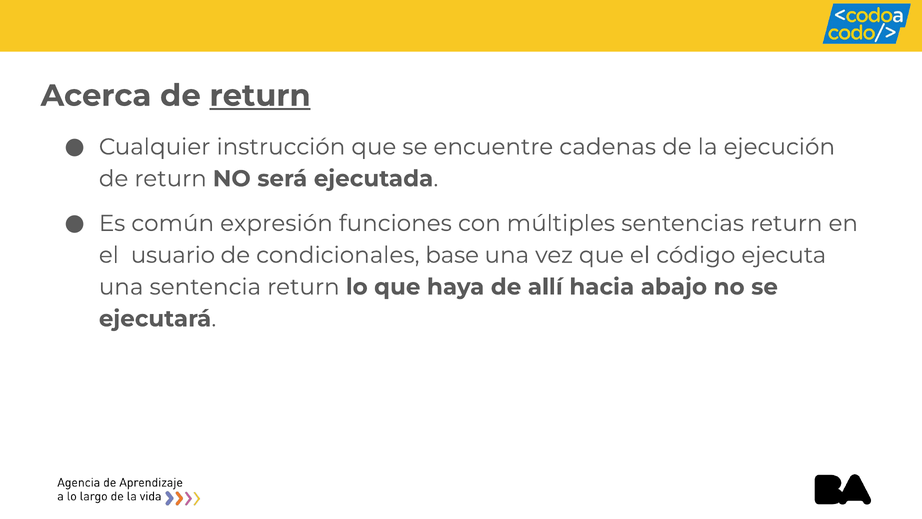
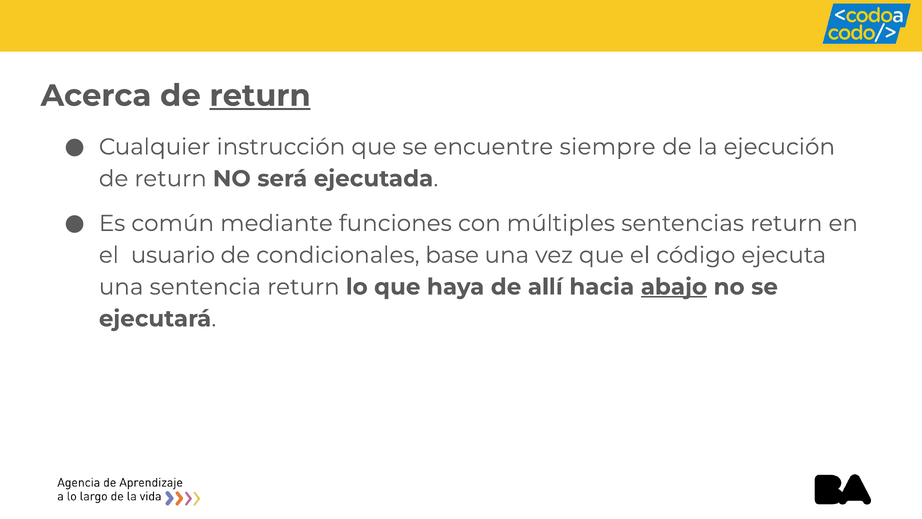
cadenas: cadenas -> siempre
expresión: expresión -> mediante
abajo underline: none -> present
